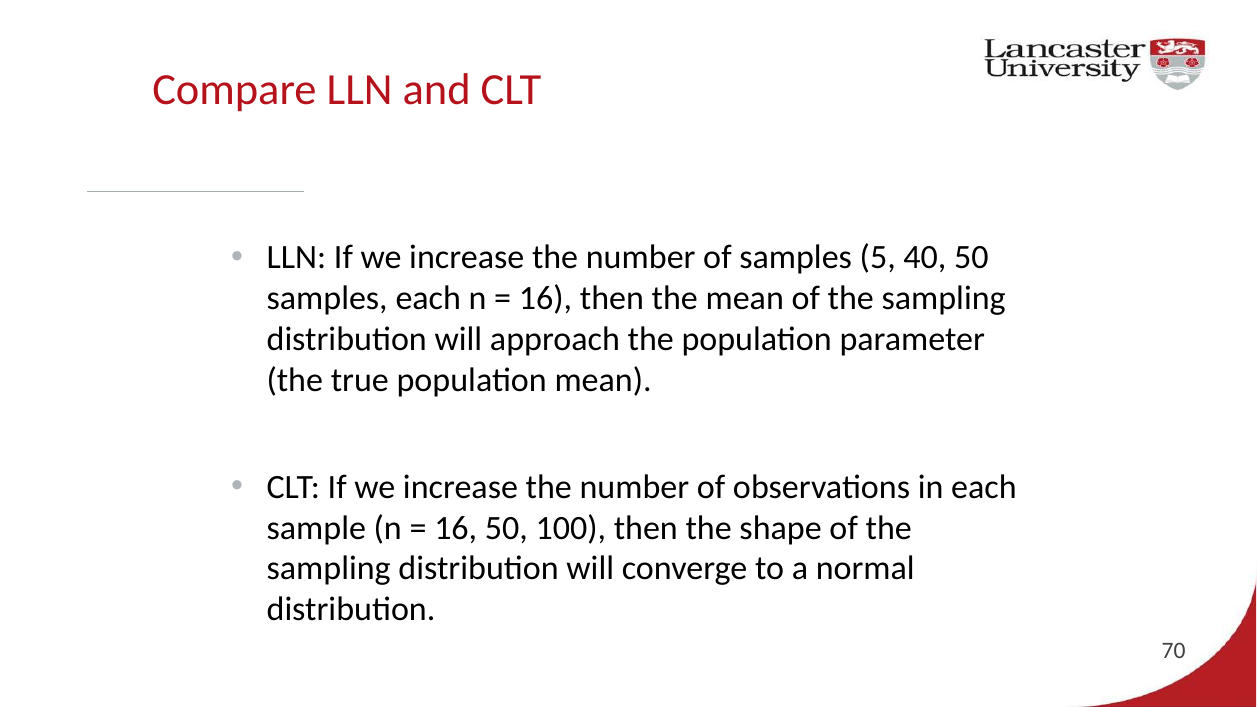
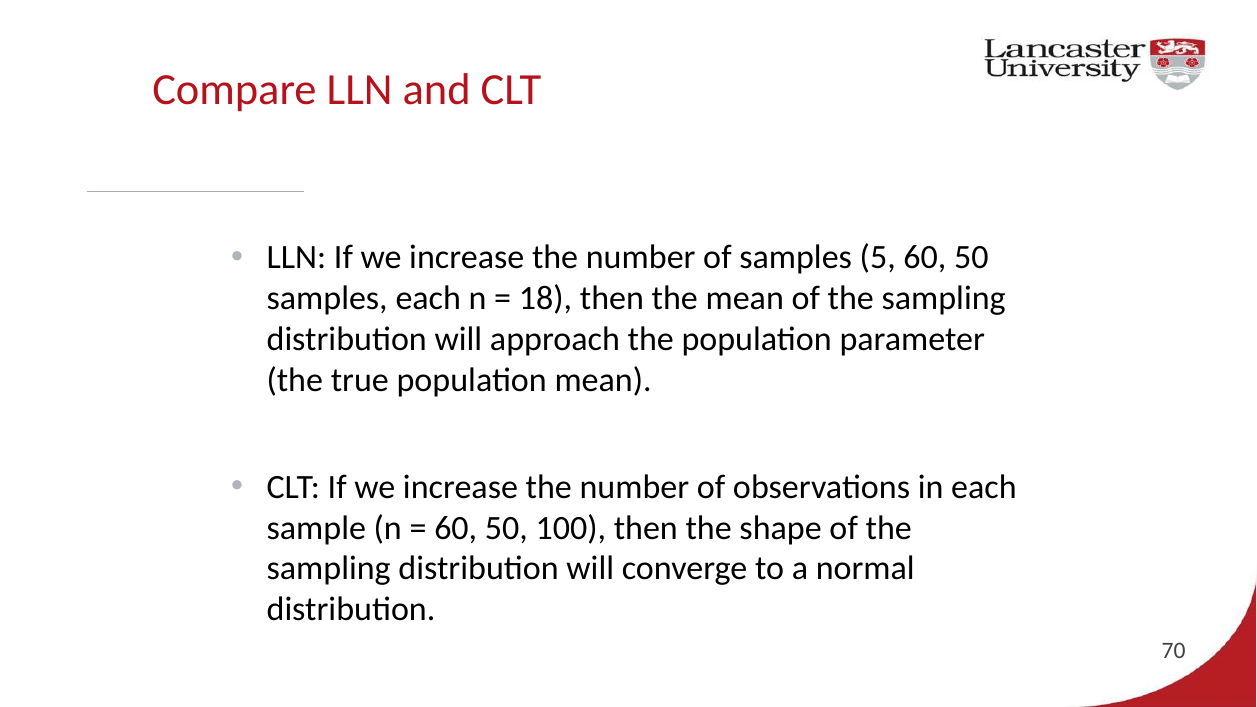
5 40: 40 -> 60
16 at (545, 299): 16 -> 18
16 at (456, 528): 16 -> 60
